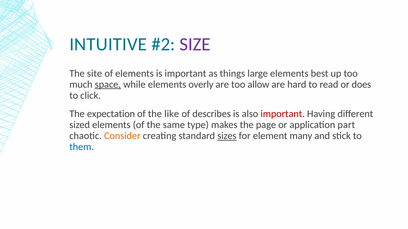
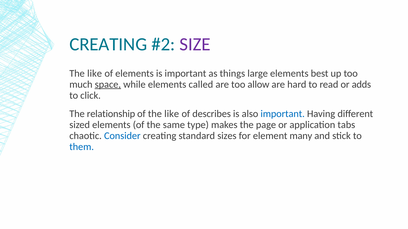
INTUITIVE at (108, 45): INTUITIVE -> CREATING
site at (95, 73): site -> like
overly: overly -> called
does: does -> adds
expectation: expectation -> relationship
important at (283, 114) colour: red -> blue
part: part -> tabs
Consider colour: orange -> blue
sizes underline: present -> none
